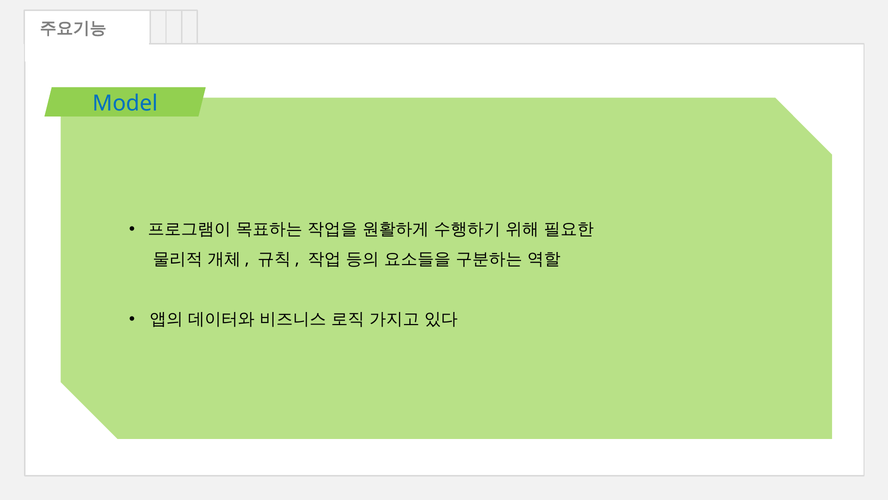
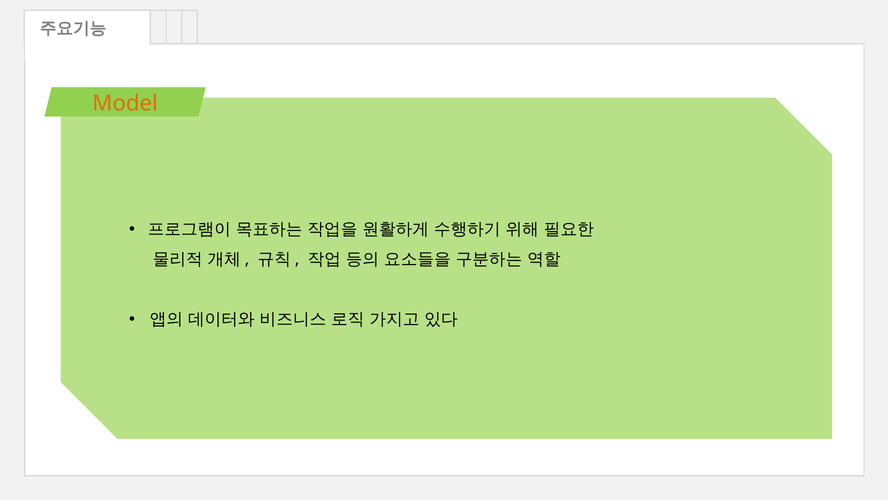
Model colour: blue -> orange
